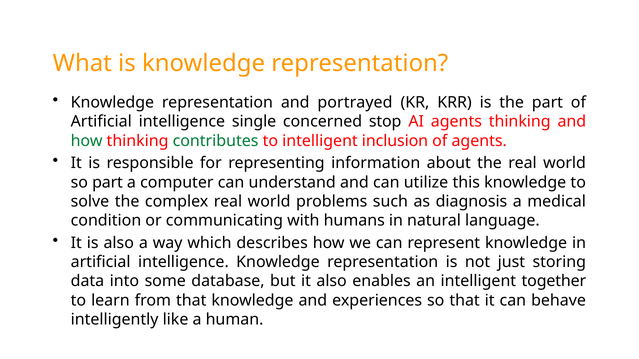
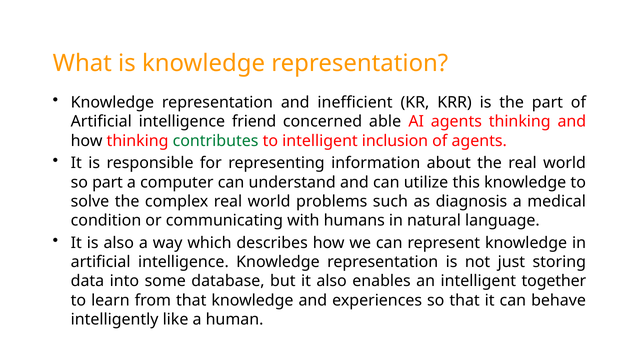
portrayed: portrayed -> inefficient
single: single -> friend
stop: stop -> able
how at (87, 141) colour: green -> black
